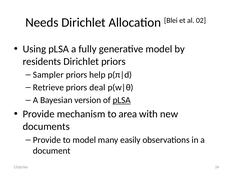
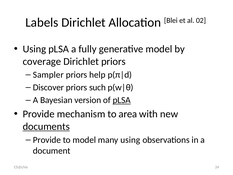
Needs: Needs -> Labels
residents: residents -> coverage
Retrieve: Retrieve -> Discover
deal: deal -> such
documents underline: none -> present
many easily: easily -> using
